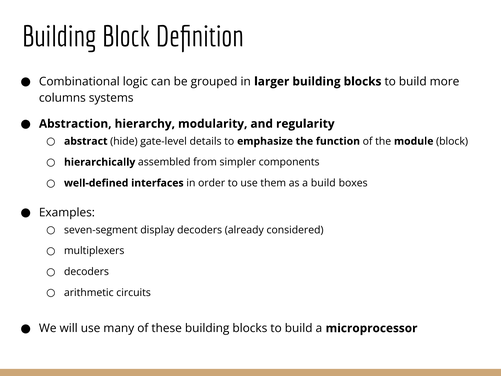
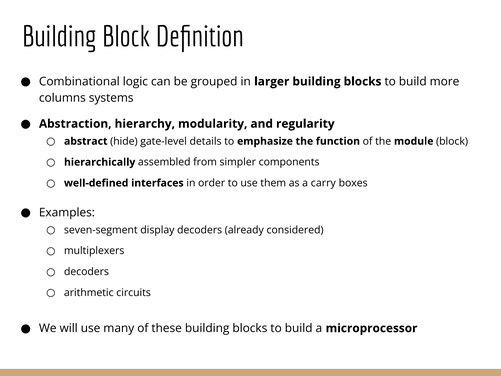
a build: build -> carry
